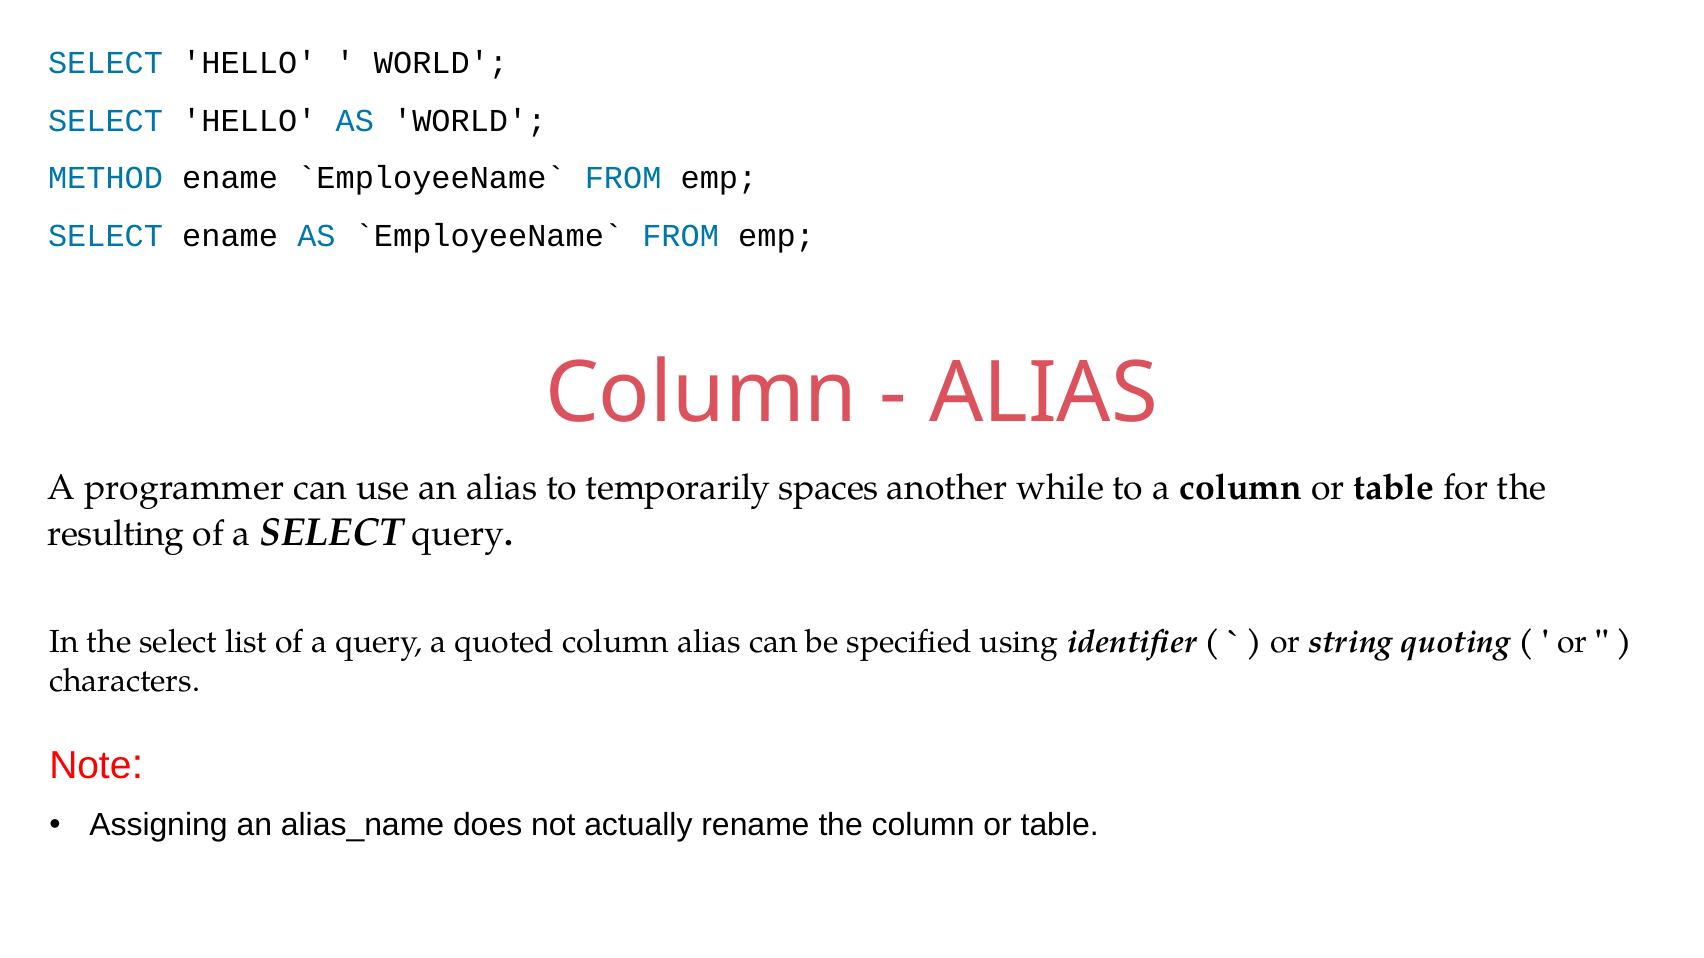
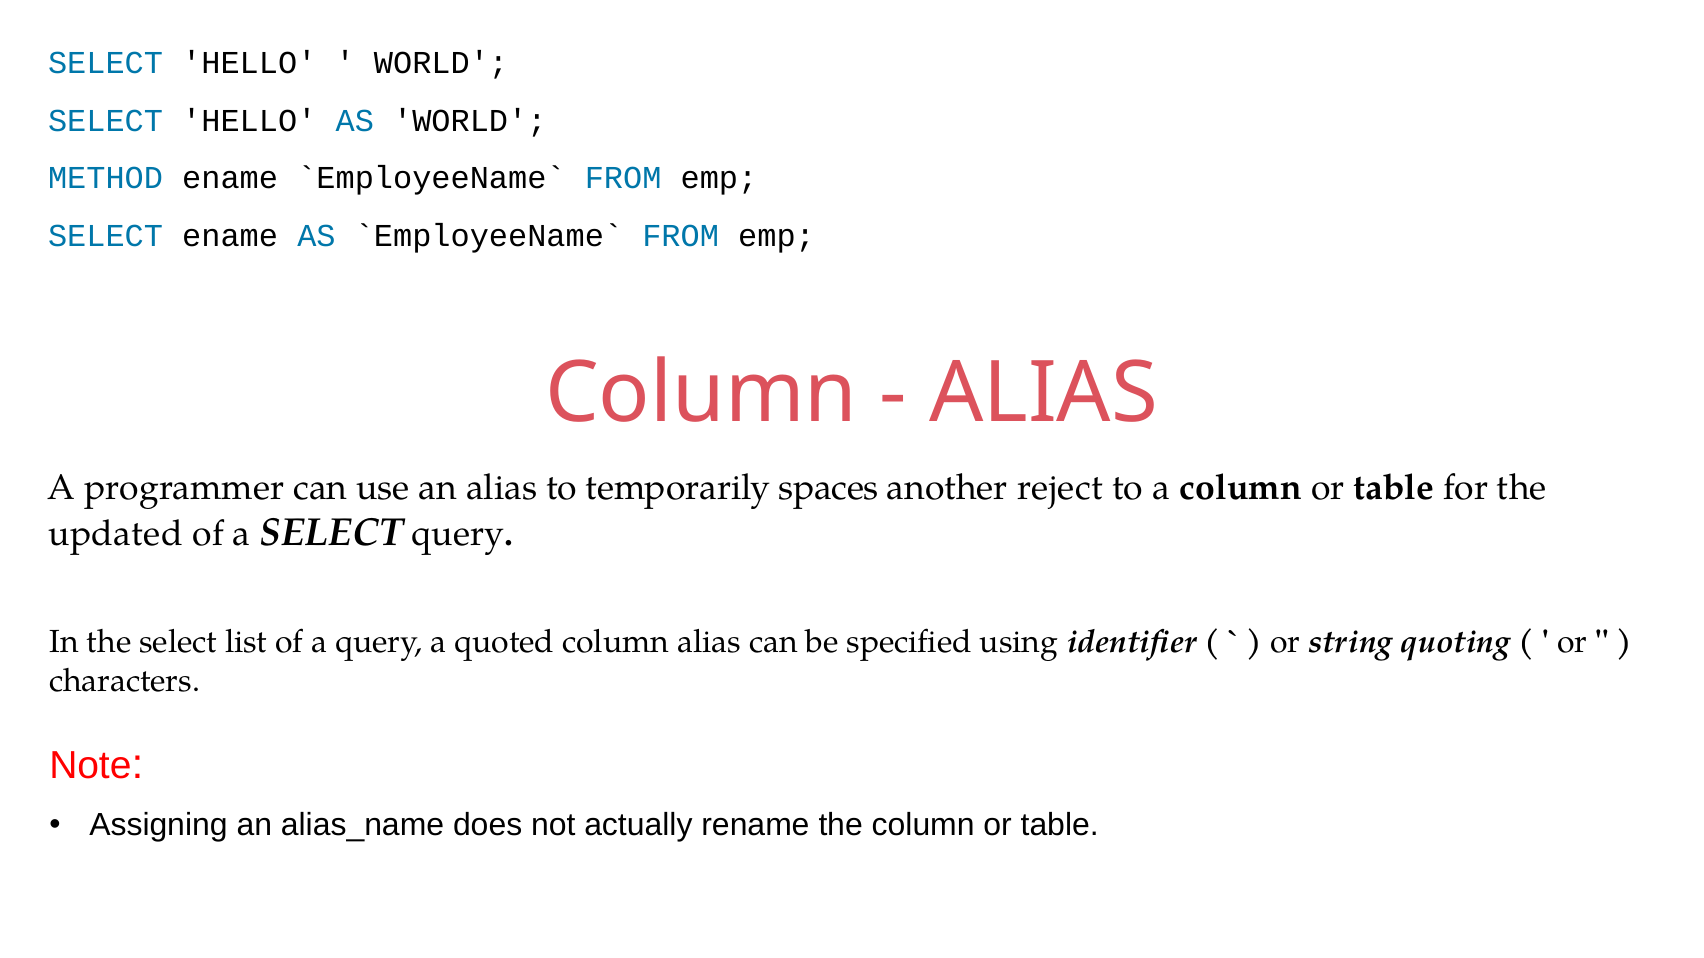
while: while -> reject
resulting: resulting -> updated
